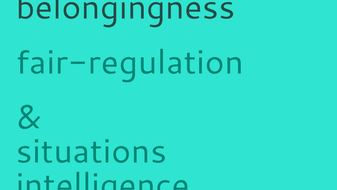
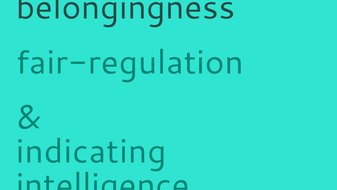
situations: situations -> indicating
